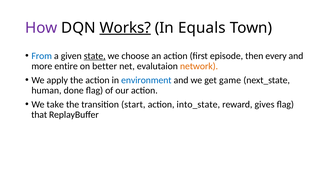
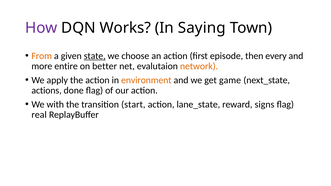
Works underline: present -> none
Equals: Equals -> Saying
From colour: blue -> orange
environment colour: blue -> orange
human: human -> actions
take: take -> with
into_state: into_state -> lane_state
gives: gives -> signs
that: that -> real
